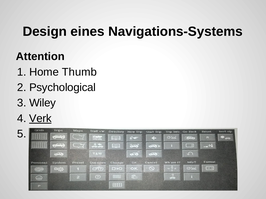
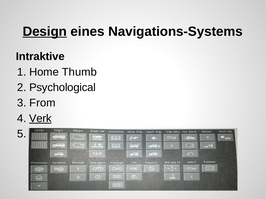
Design underline: none -> present
Attention: Attention -> Intraktive
Wiley: Wiley -> From
